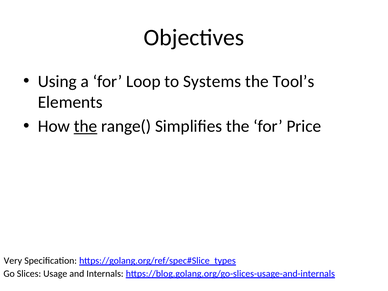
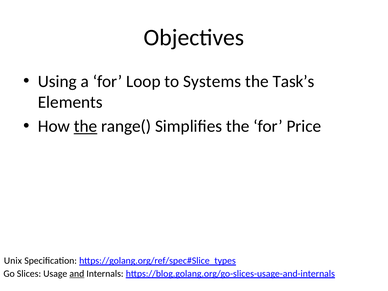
Tool’s: Tool’s -> Task’s
Very: Very -> Unix
and underline: none -> present
